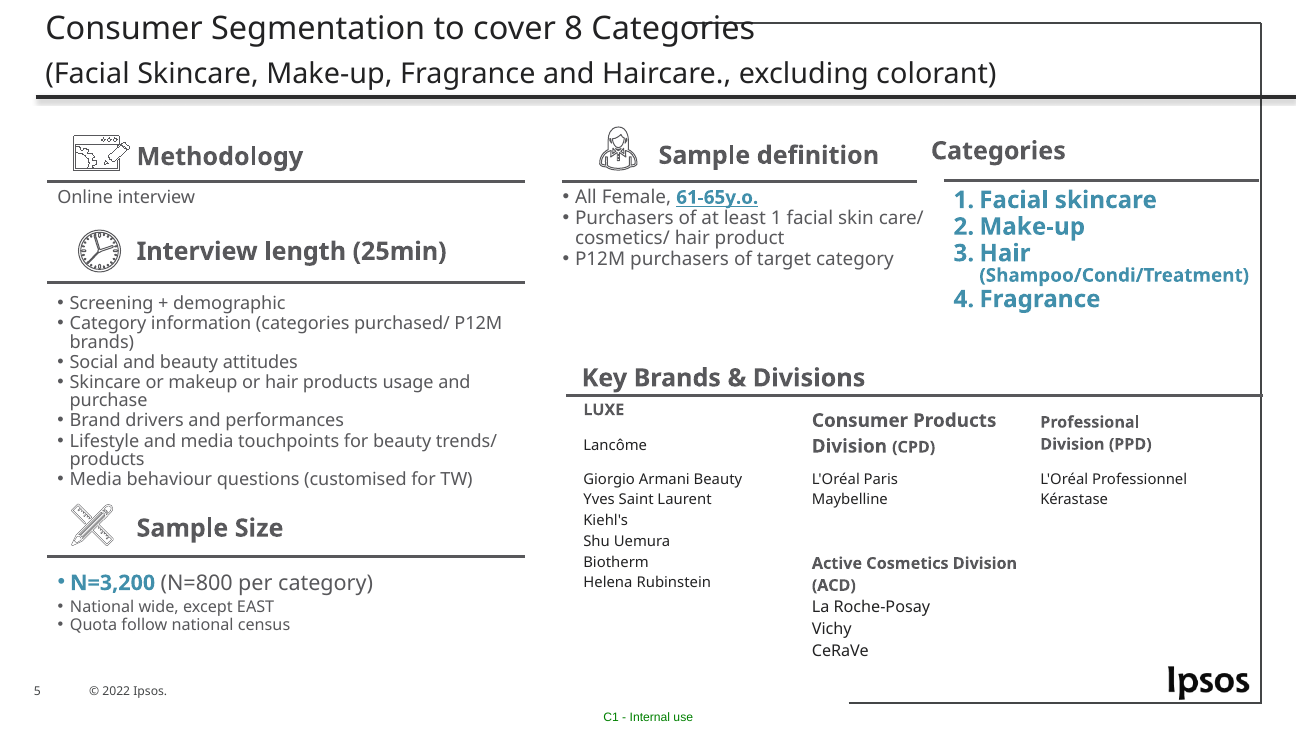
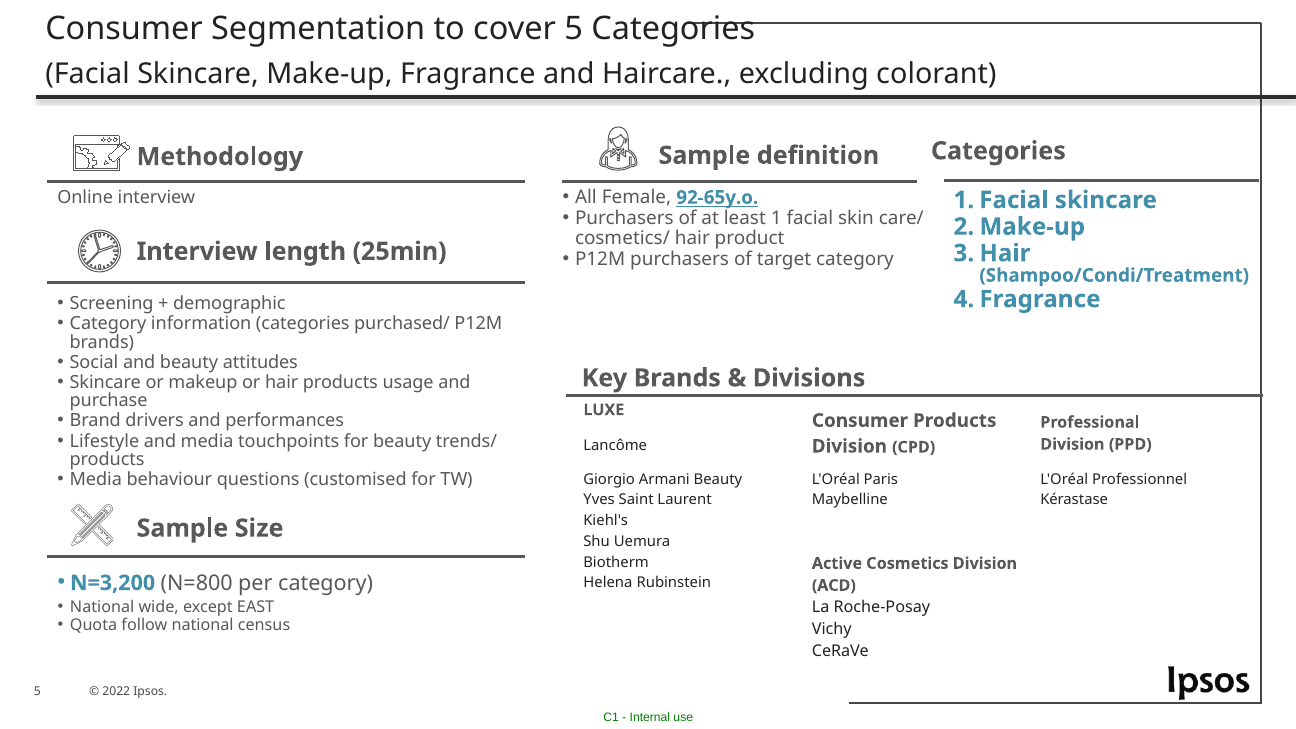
cover 8: 8 -> 5
61-65y.o: 61-65y.o -> 92-65y.o
